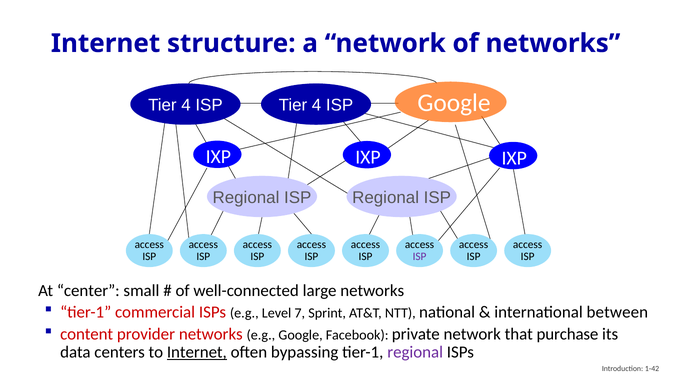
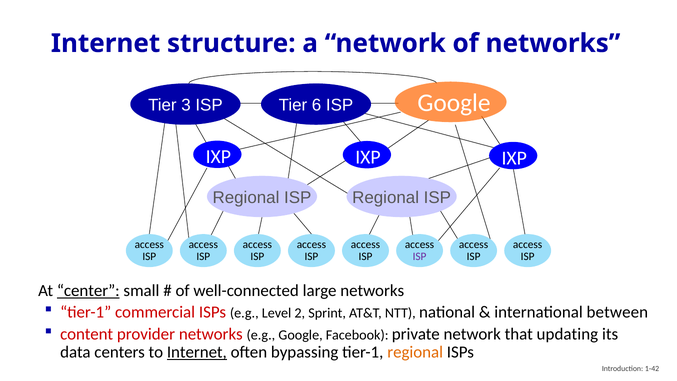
4 at (186, 105): 4 -> 3
ISP Tier 4: 4 -> 6
center underline: none -> present
7: 7 -> 2
purchase: purchase -> updating
regional at (415, 352) colour: purple -> orange
